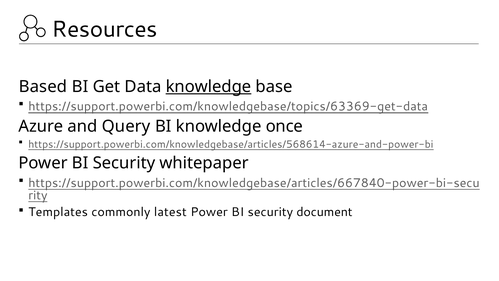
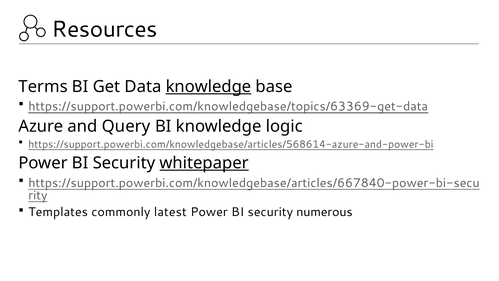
Based: Based -> Terms
once: once -> logic
whitepaper underline: none -> present
document: document -> numerous
